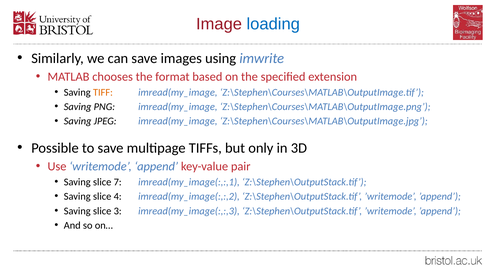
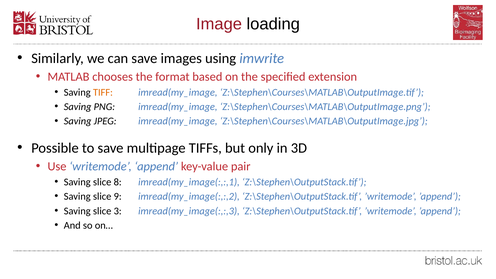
loading colour: blue -> black
7: 7 -> 8
4: 4 -> 9
